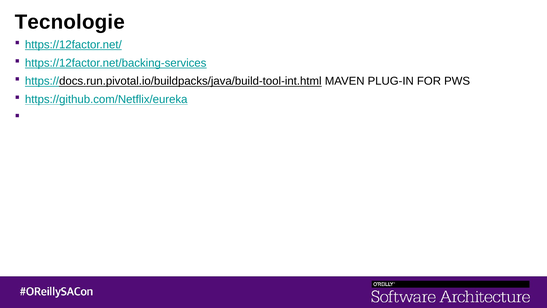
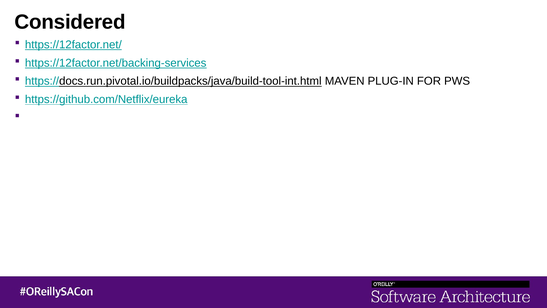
Tecnologie: Tecnologie -> Considered
